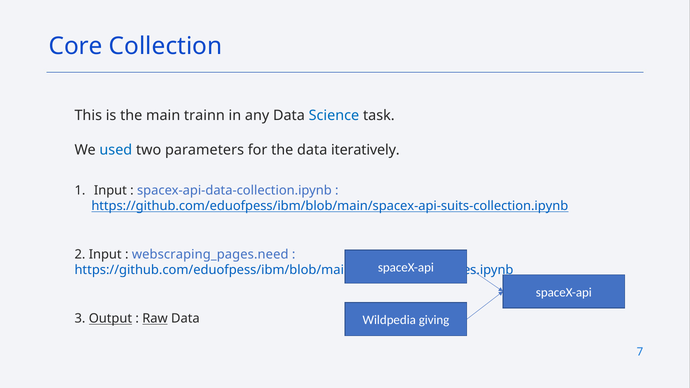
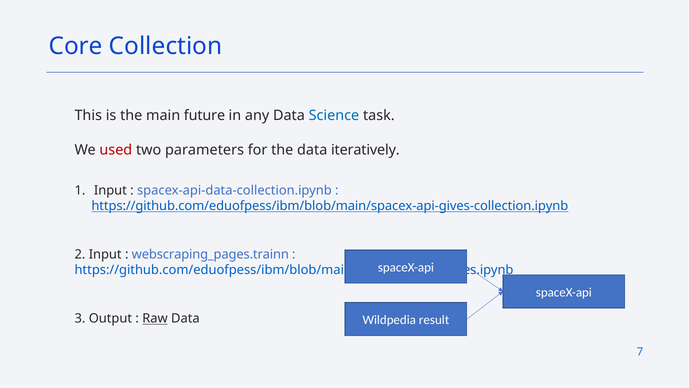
trainn: trainn -> future
used colour: blue -> red
https://github.com/eduofpess/ibm/blob/main/spacex-api-suits-collection.ipynb: https://github.com/eduofpess/ibm/blob/main/spacex-api-suits-collection.ipynb -> https://github.com/eduofpess/ibm/blob/main/spacex-api-gives-collection.ipynb
webscraping_pages.need: webscraping_pages.need -> webscraping_pages.trainn
giving: giving -> result
Output underline: present -> none
